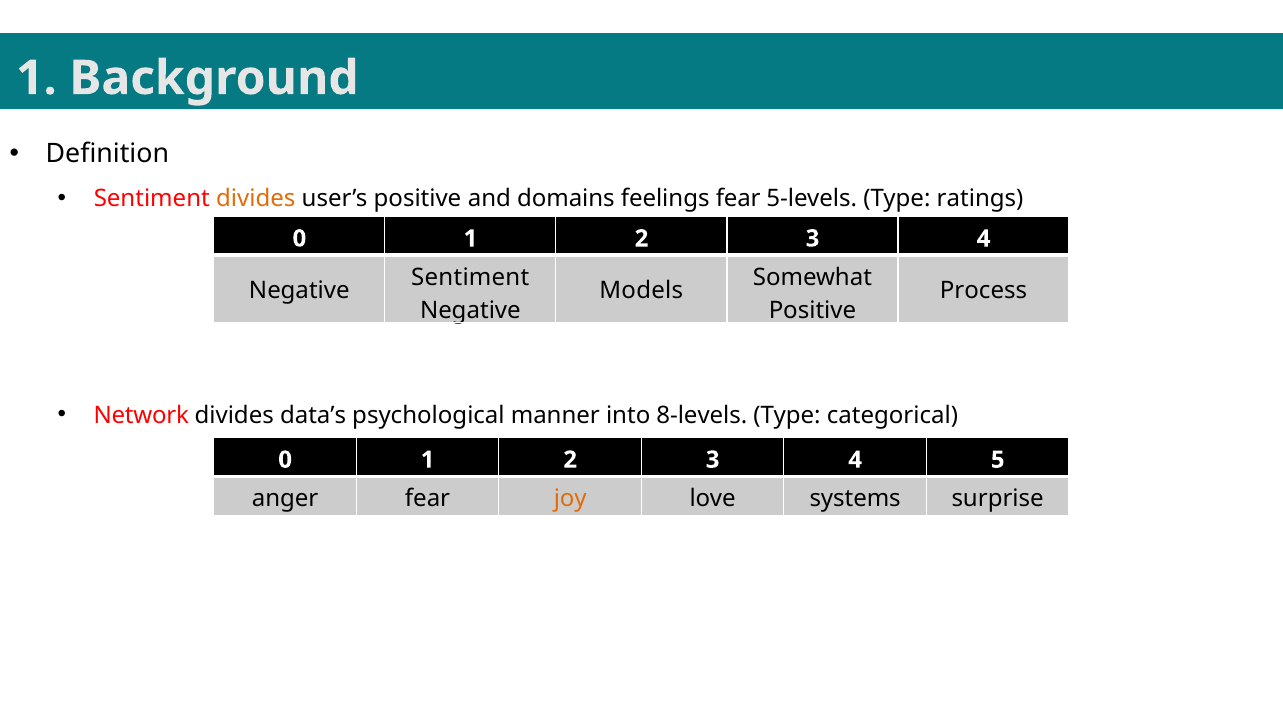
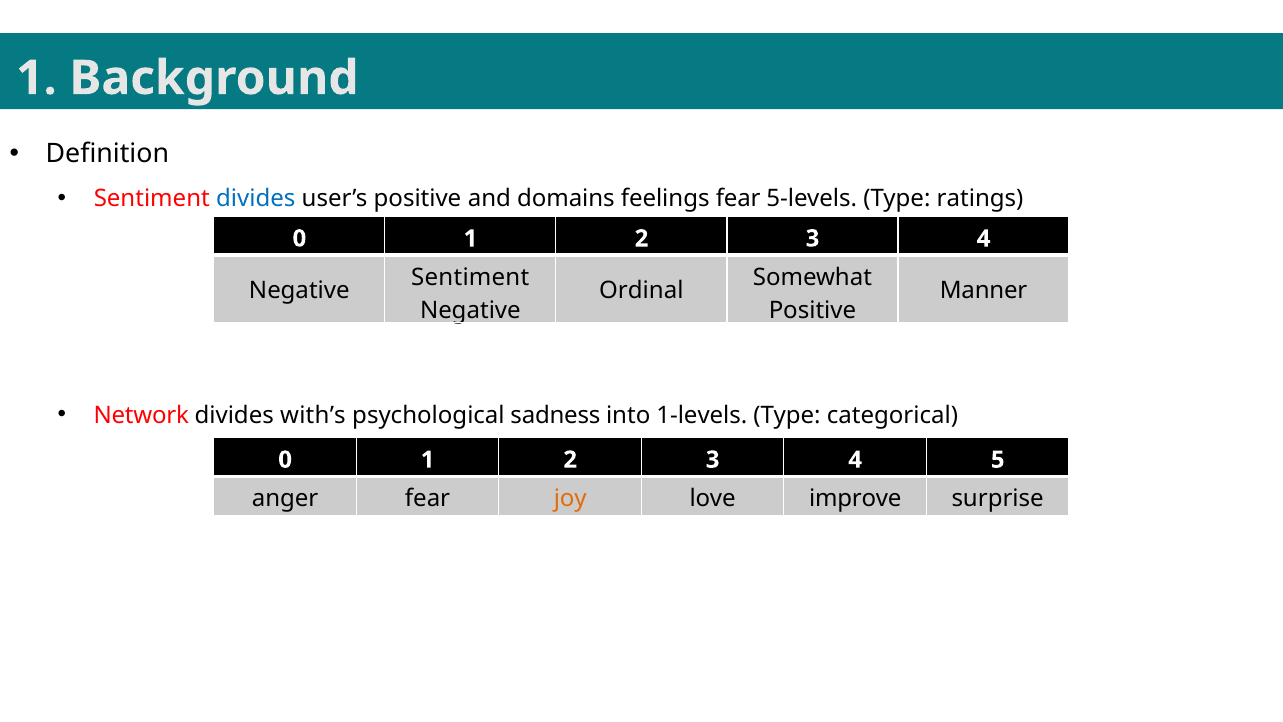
divides at (256, 198) colour: orange -> blue
Models: Models -> Ordinal
Process: Process -> Manner
data’s: data’s -> with’s
manner: manner -> sadness
8-levels: 8-levels -> 1-levels
systems: systems -> improve
